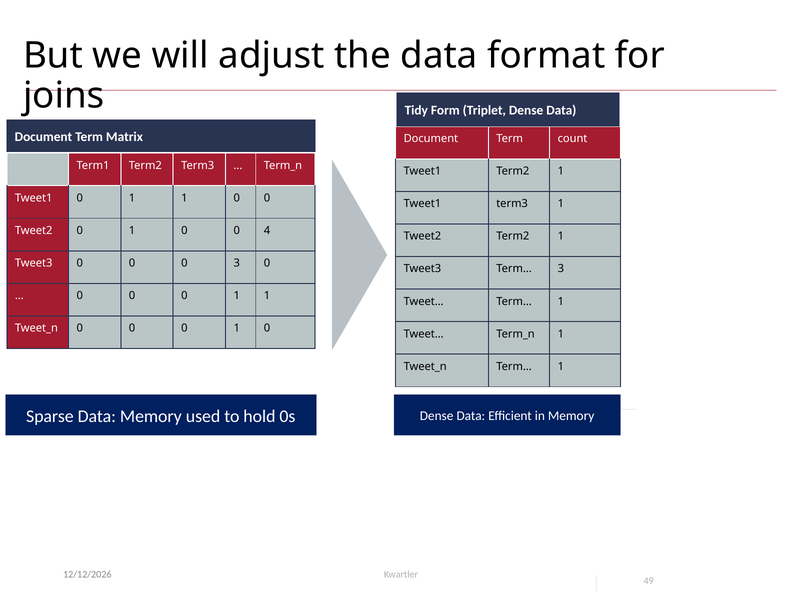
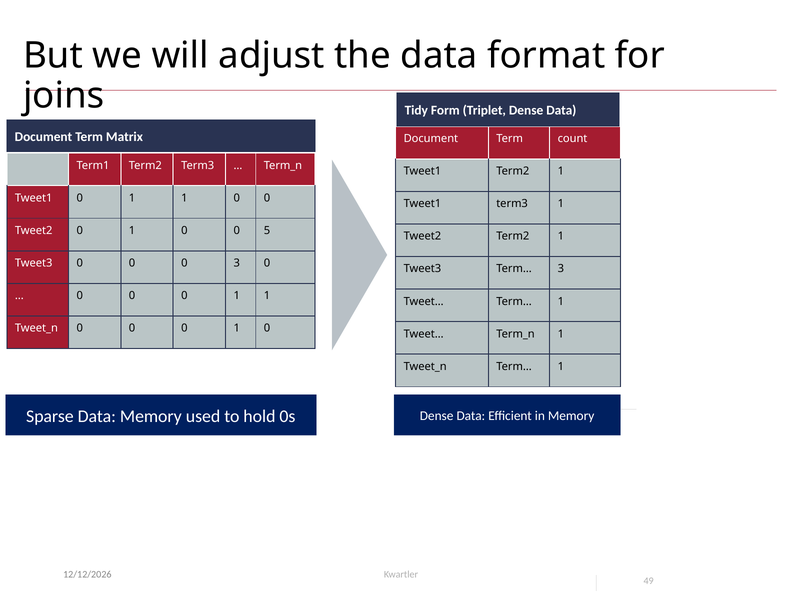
4: 4 -> 5
